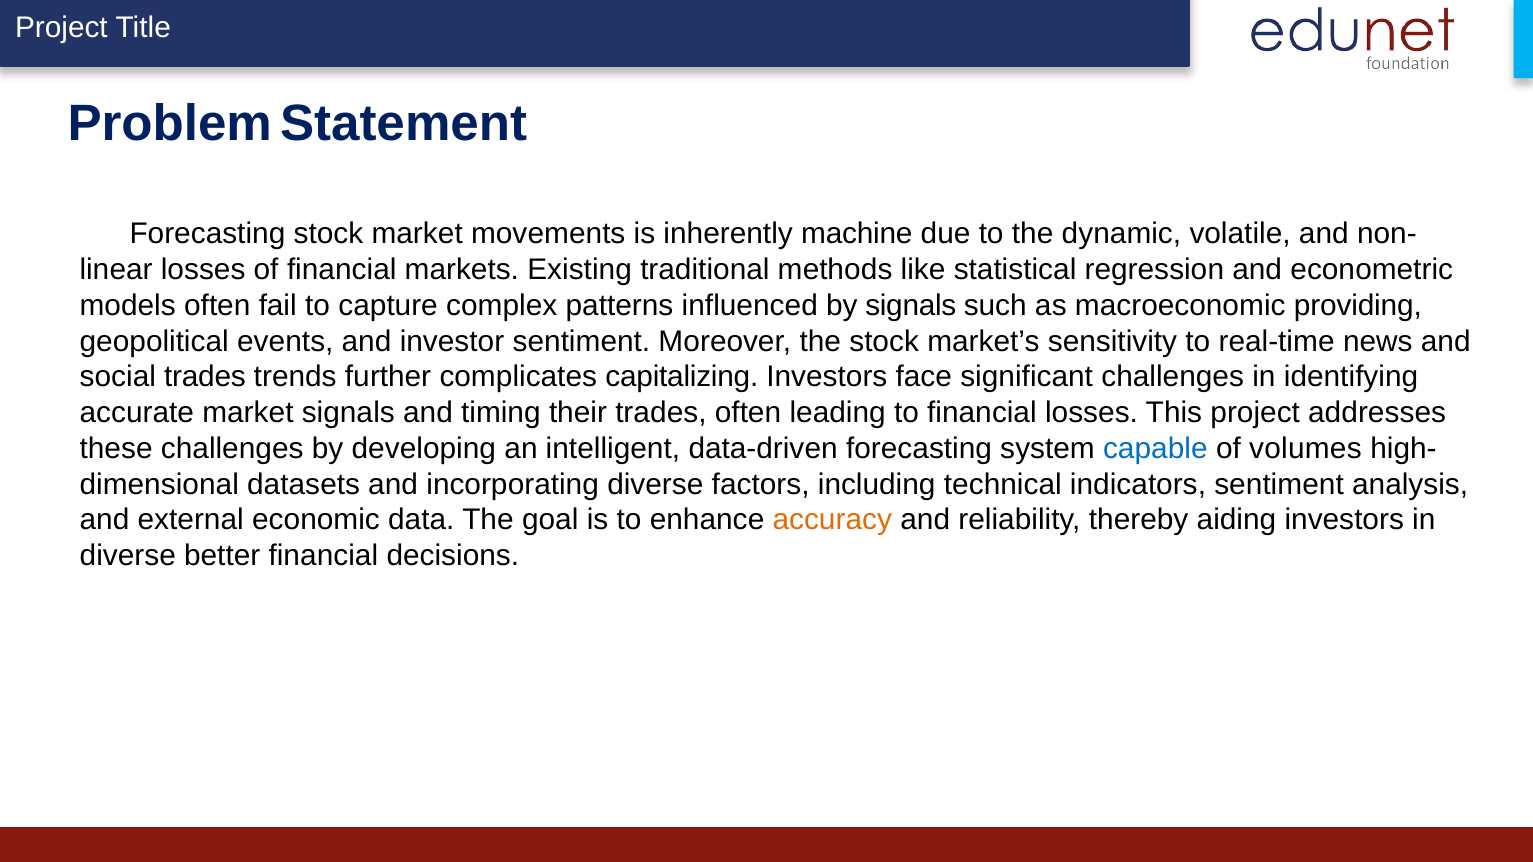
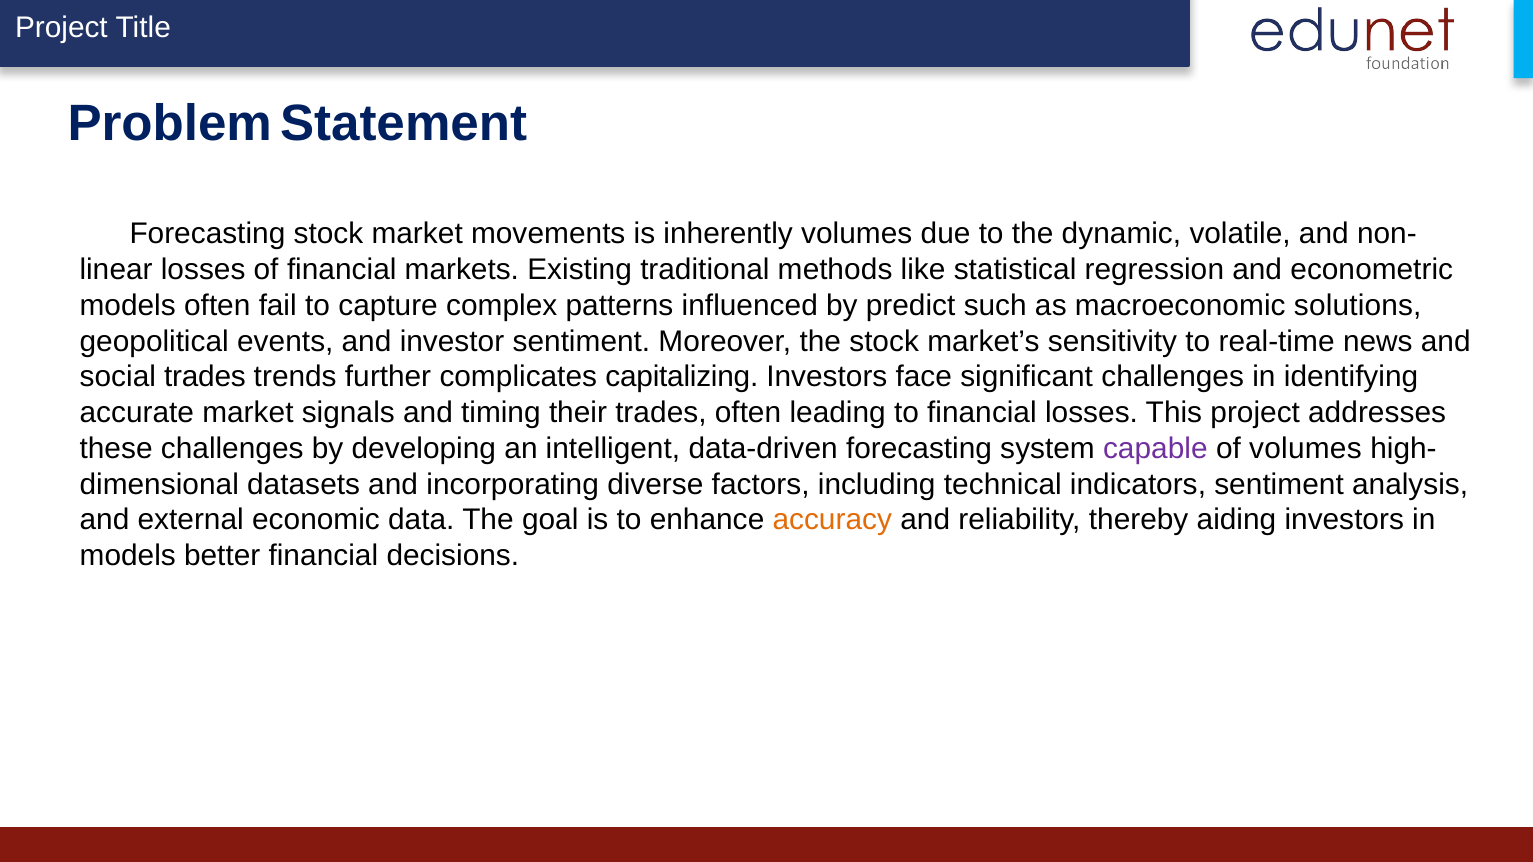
inherently machine: machine -> volumes
by signals: signals -> predict
providing: providing -> solutions
capable colour: blue -> purple
diverse at (128, 556): diverse -> models
